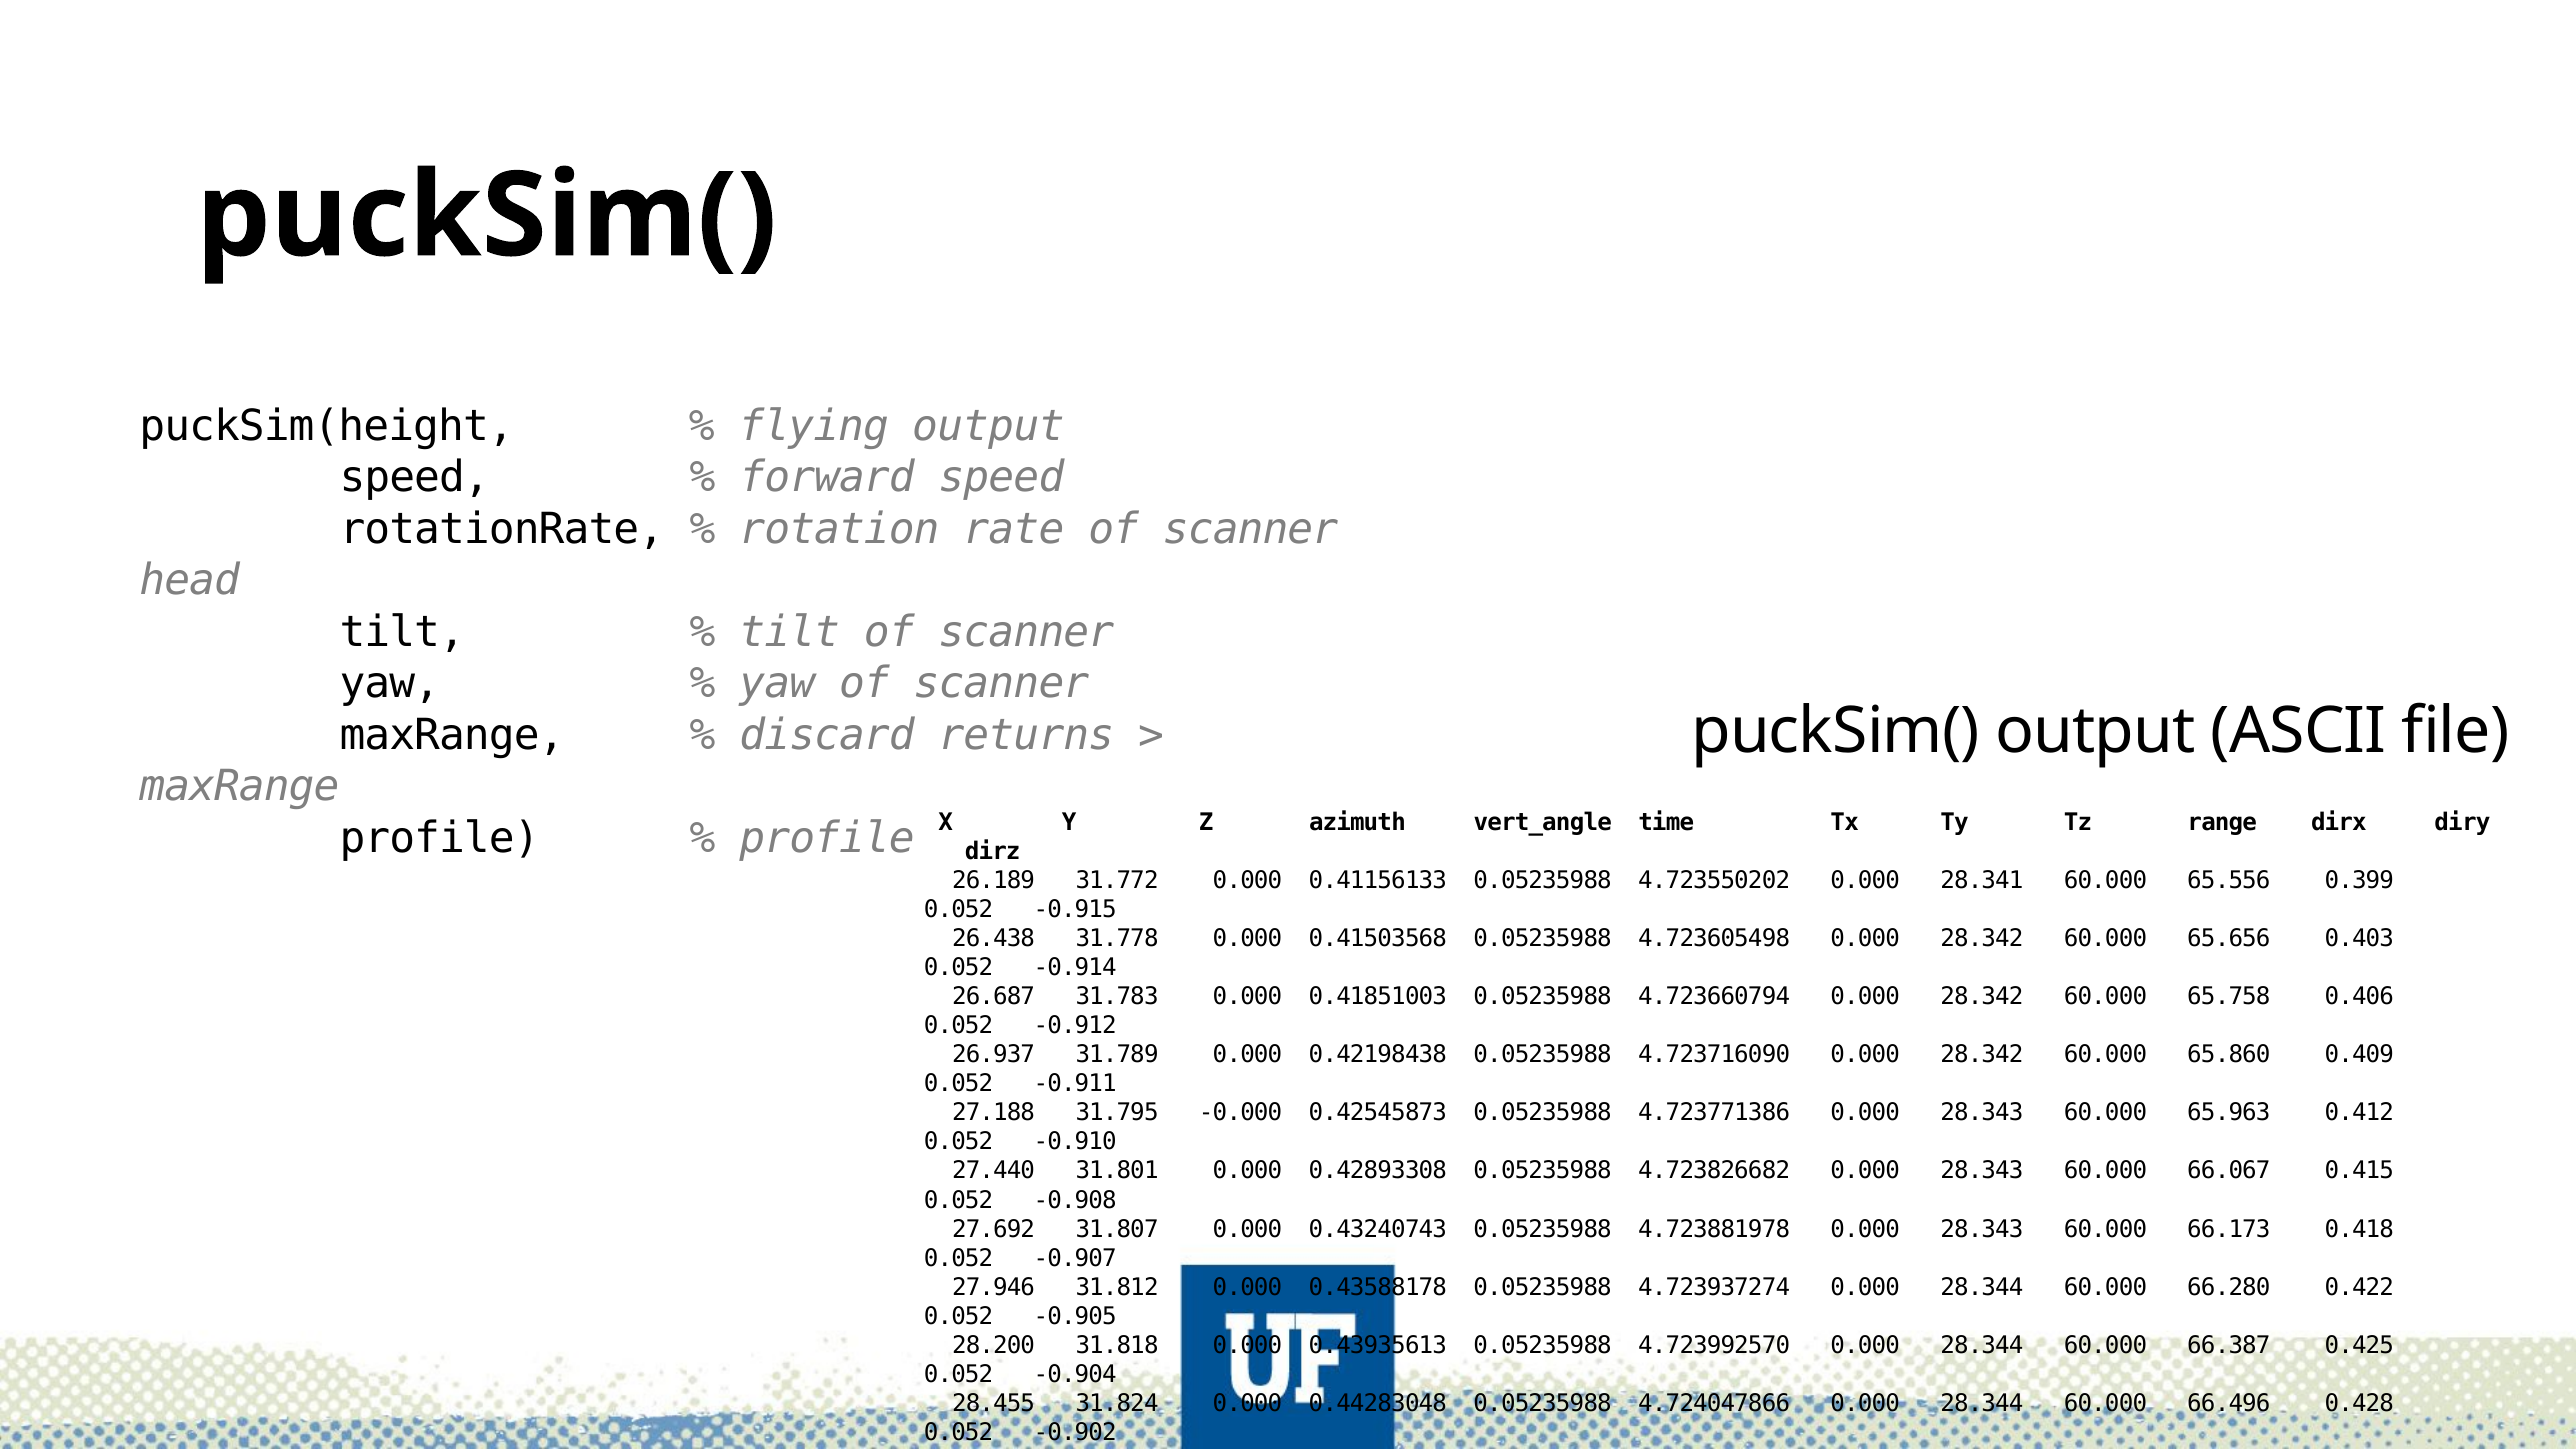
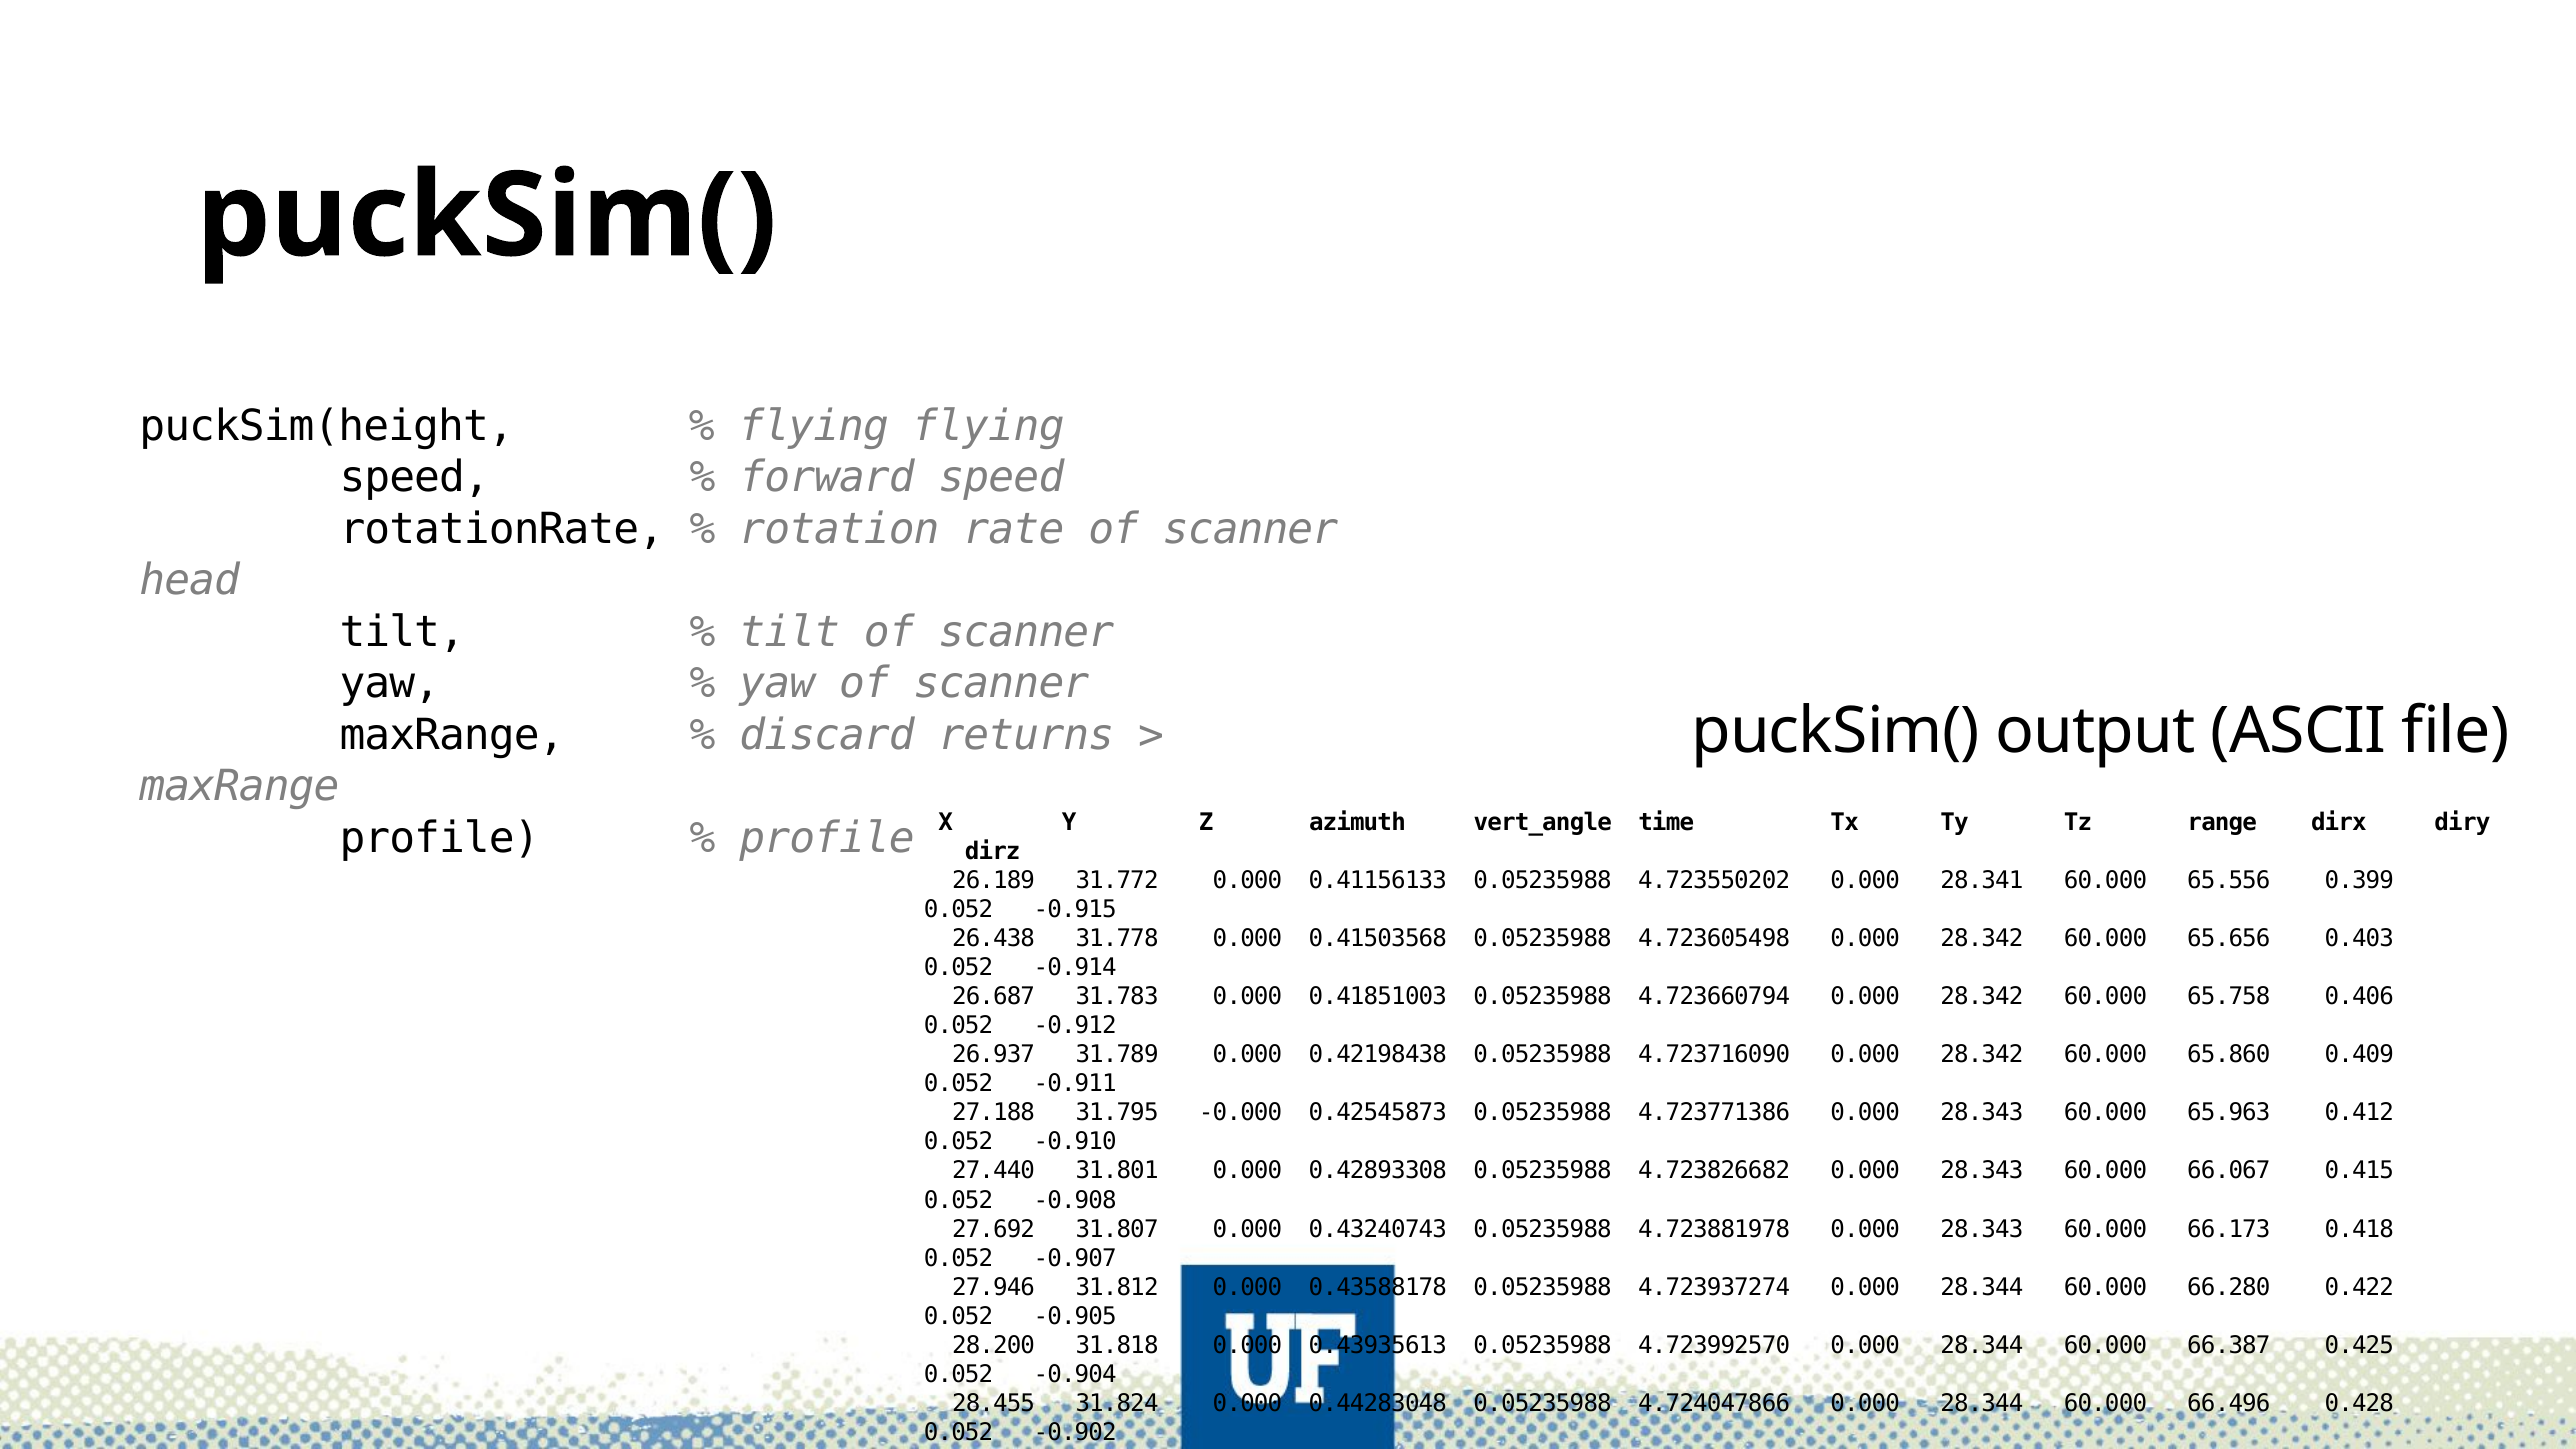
flying output: output -> flying
